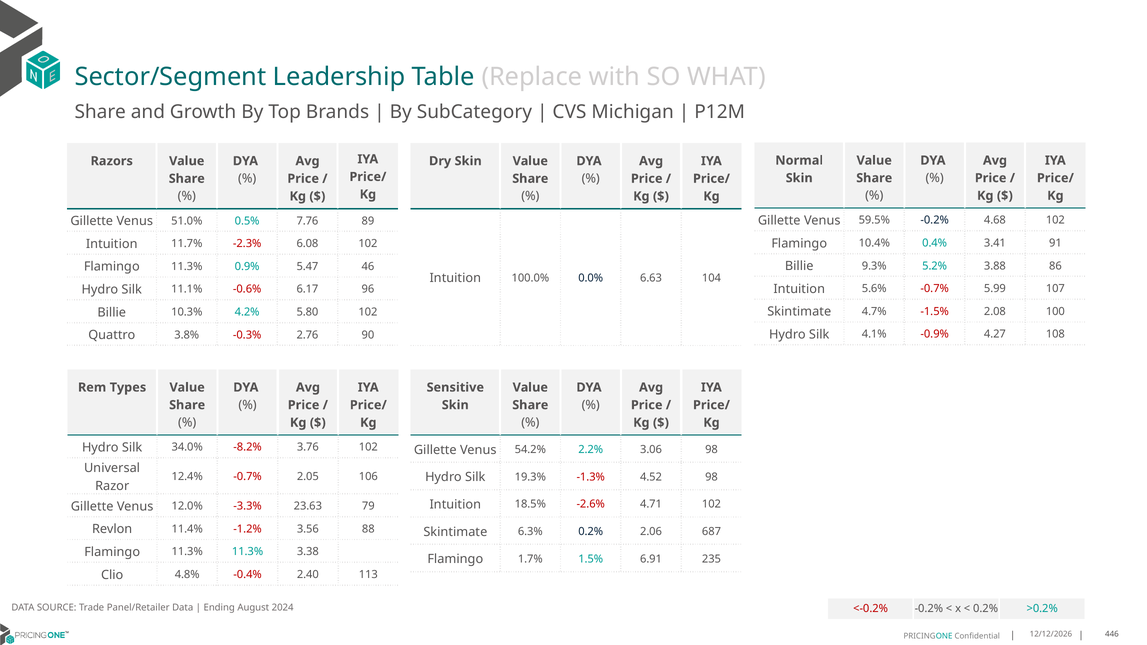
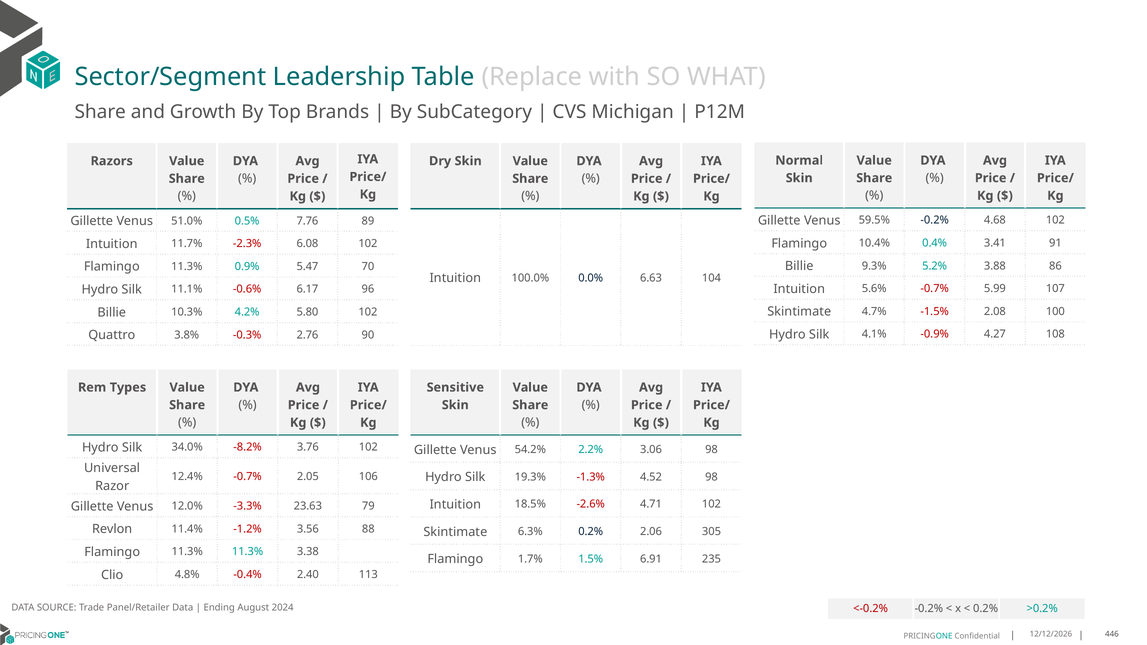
46: 46 -> 70
687: 687 -> 305
